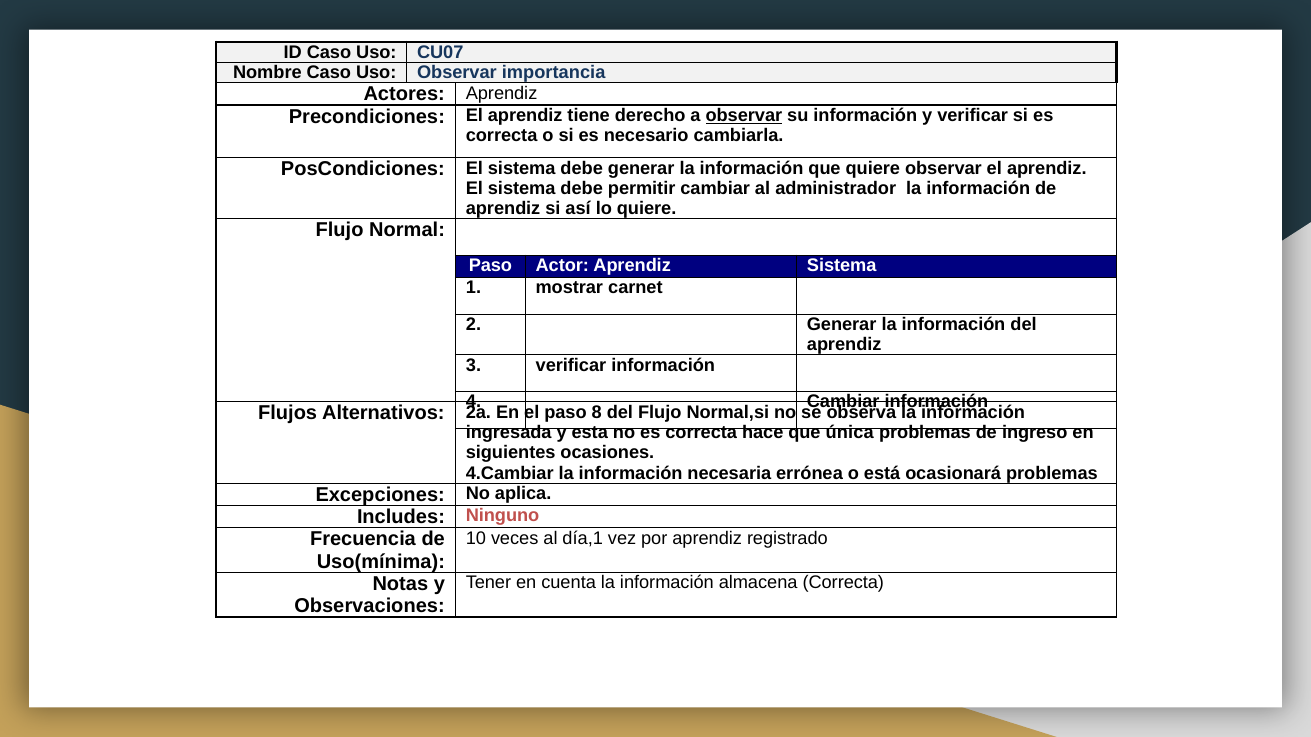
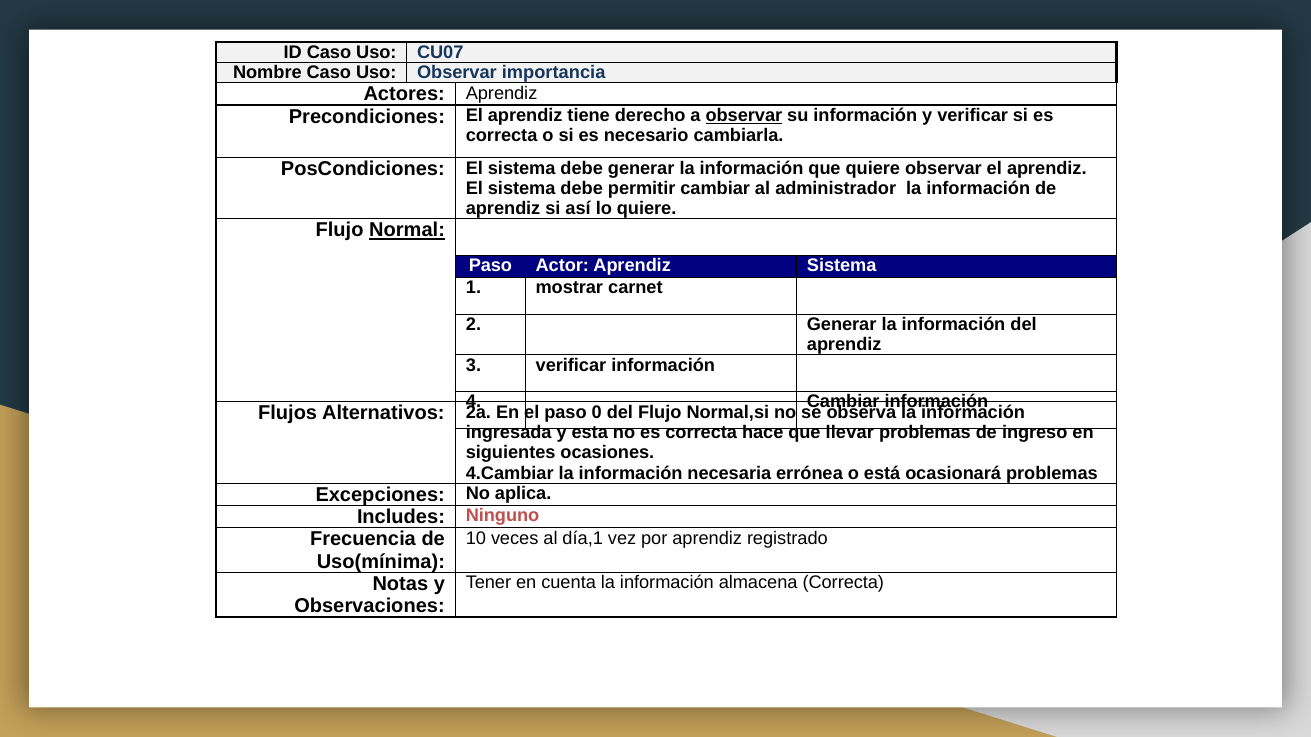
Normal underline: none -> present
8: 8 -> 0
única: única -> llevar
